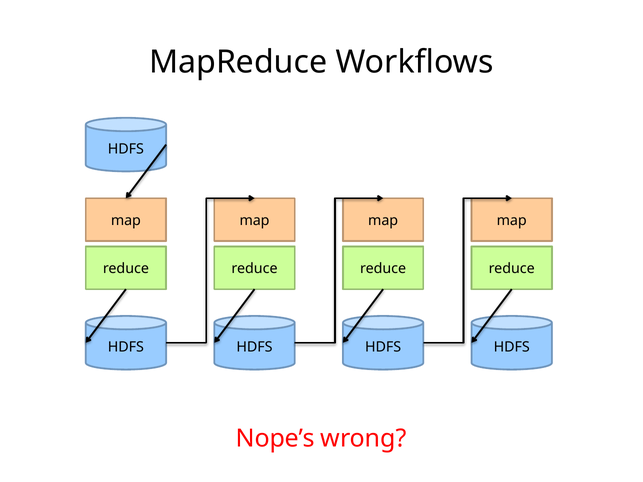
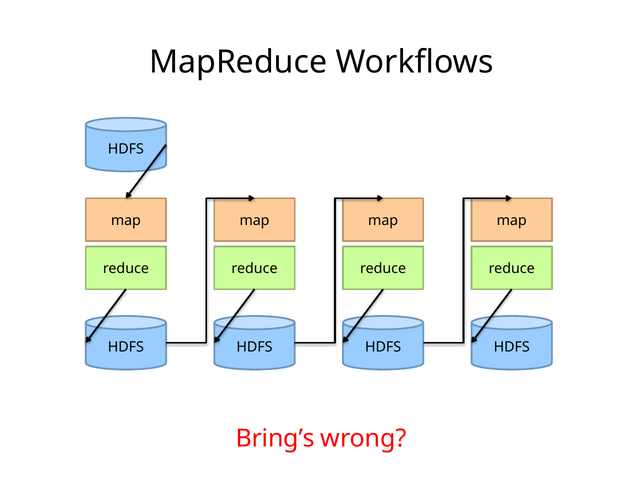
Nope’s: Nope’s -> Bring’s
